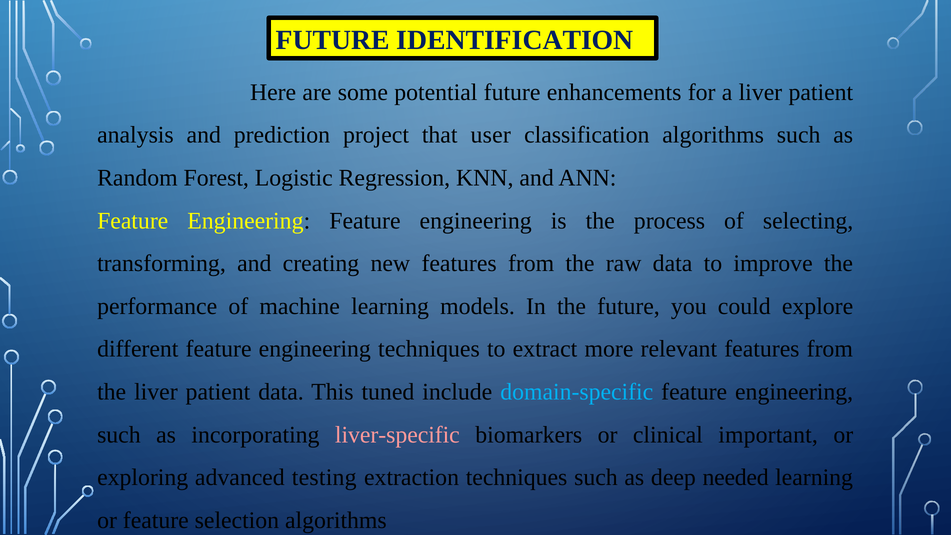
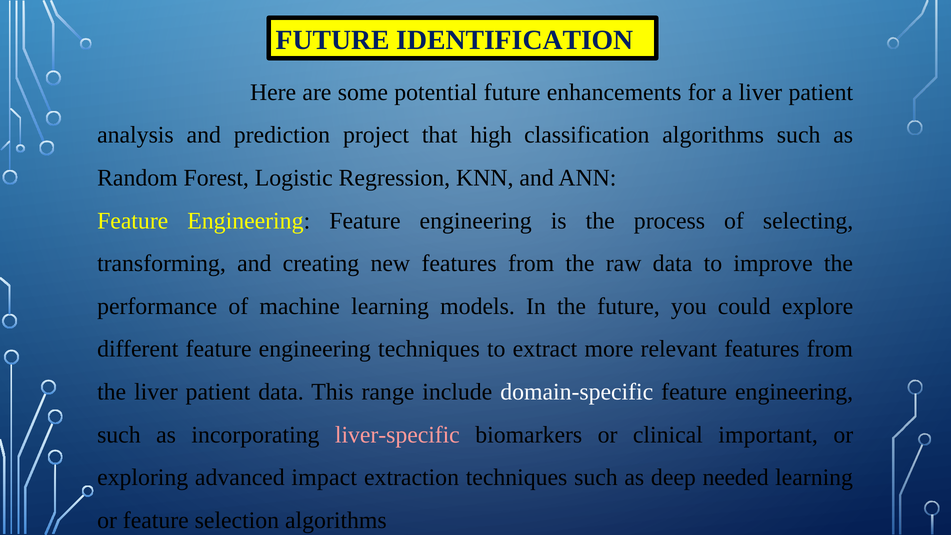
user: user -> high
tuned: tuned -> range
domain-specific colour: light blue -> white
testing: testing -> impact
